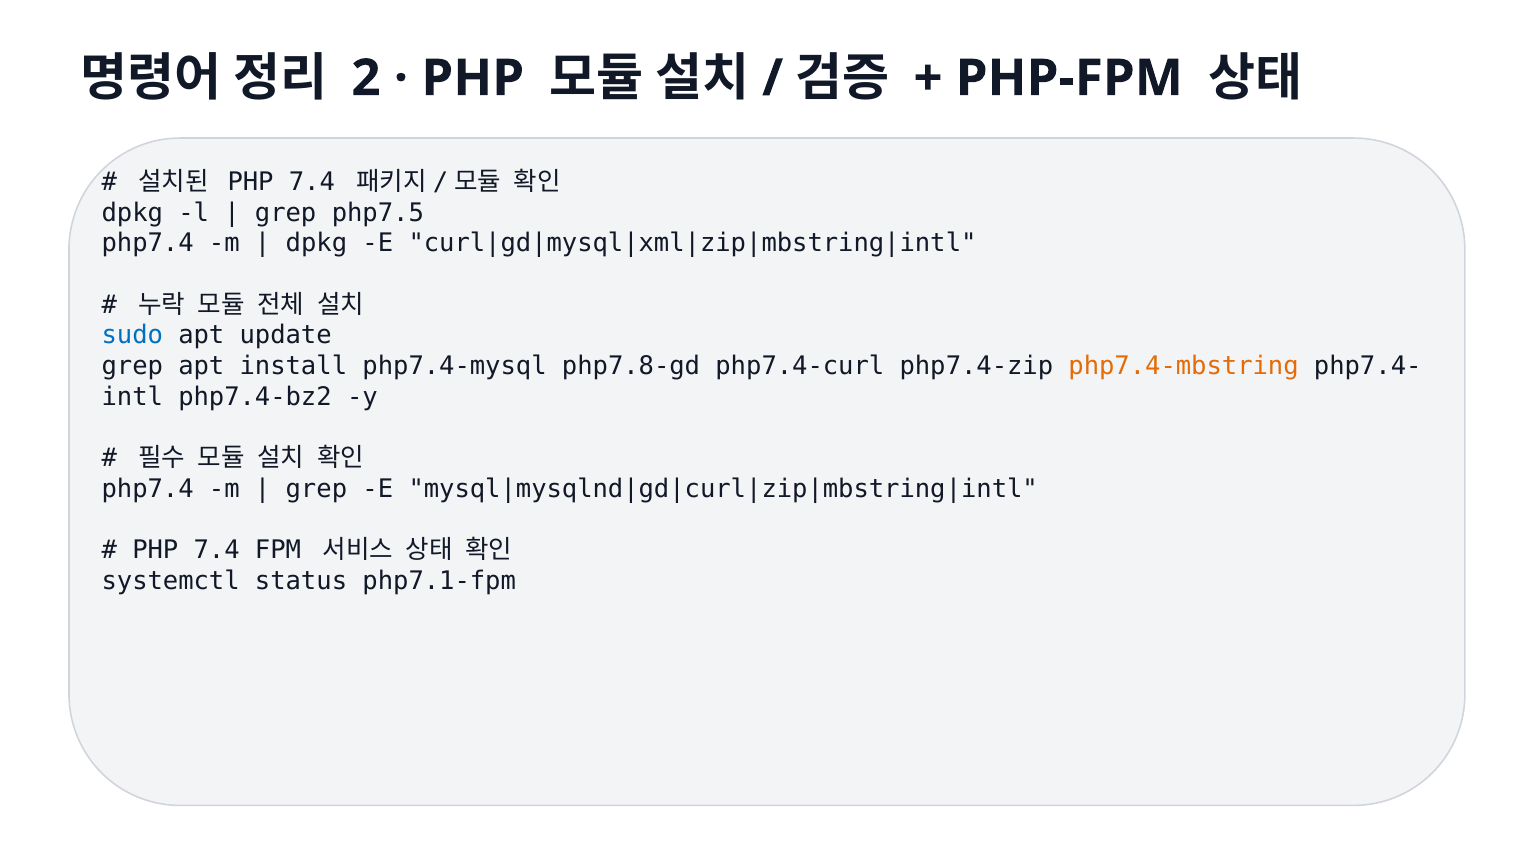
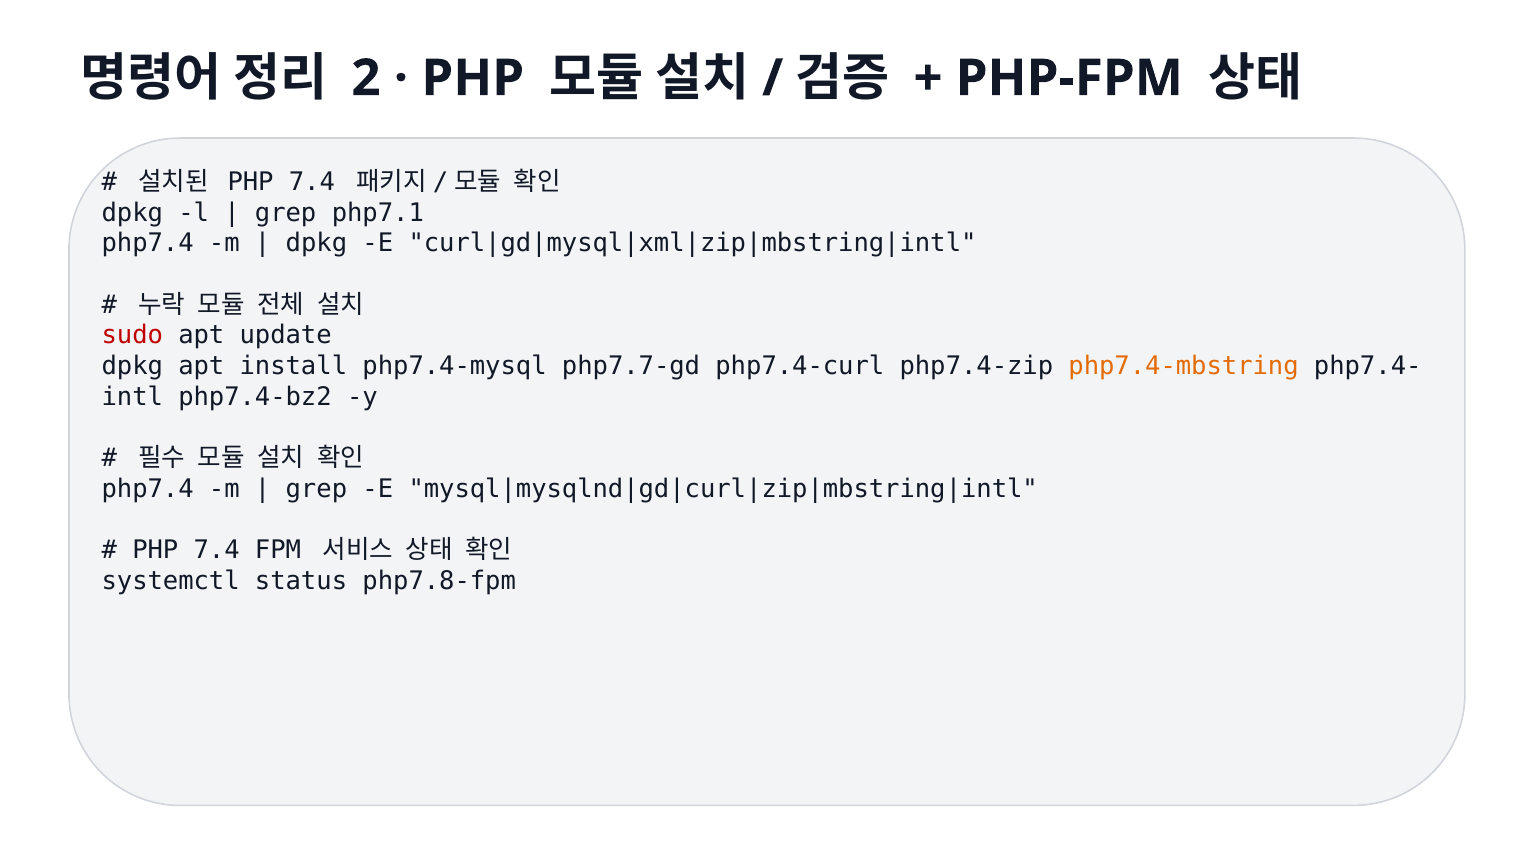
php7.5: php7.5 -> php7.1
sudo colour: blue -> red
grep at (132, 366): grep -> dpkg
php7.8-gd: php7.8-gd -> php7.7-gd
php7.1-fpm: php7.1-fpm -> php7.8-fpm
